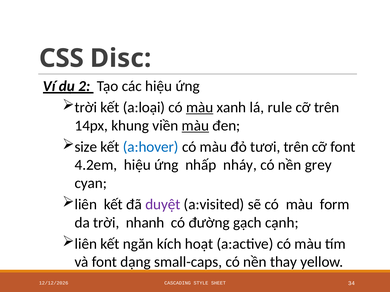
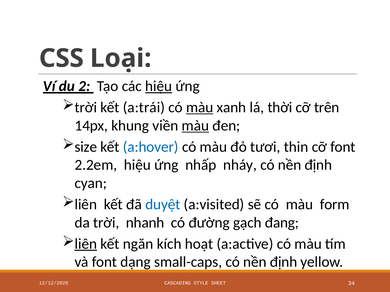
Disc: Disc -> Loại
hiệu at (159, 86) underline: none -> present
a:loại: a:loại -> a:trái
rule: rule -> thời
tươi trên: trên -> thin
4.2em: 4.2em -> 2.2em
nháy có nền grey: grey -> định
duyệt colour: purple -> blue
cạnh: cạnh -> đang
liên at (86, 244) underline: none -> present
small-caps có nền thay: thay -> định
